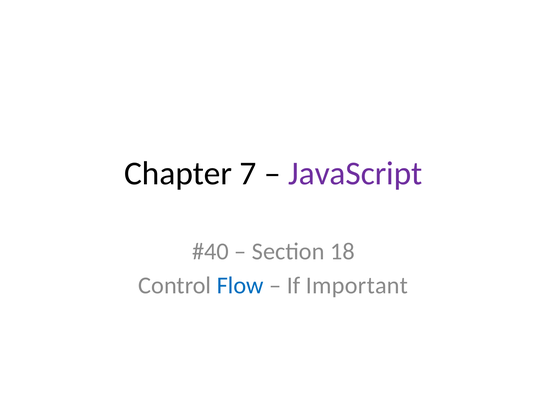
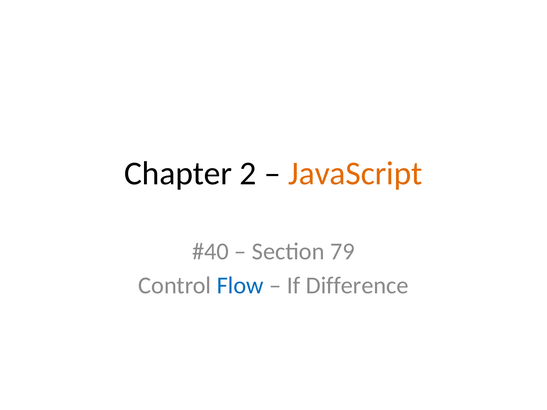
7: 7 -> 2
JavaScript colour: purple -> orange
18: 18 -> 79
Important: Important -> Difference
